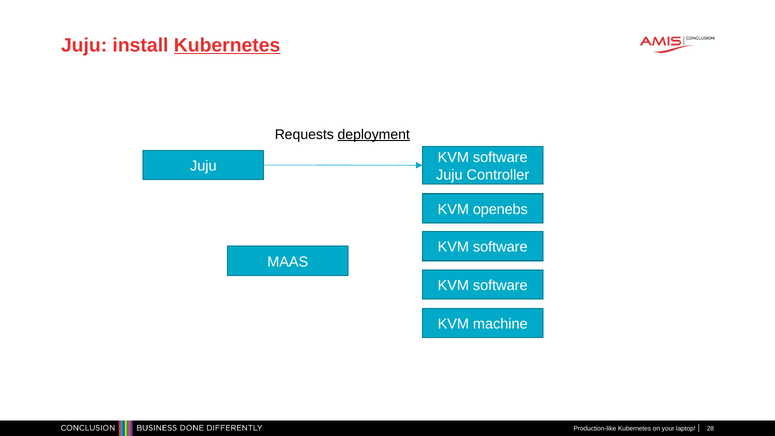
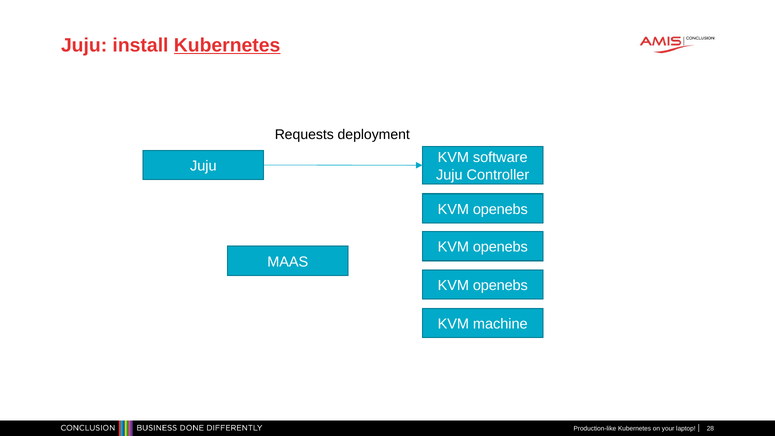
deployment underline: present -> none
software at (500, 247): software -> openebs
software at (500, 286): software -> openebs
